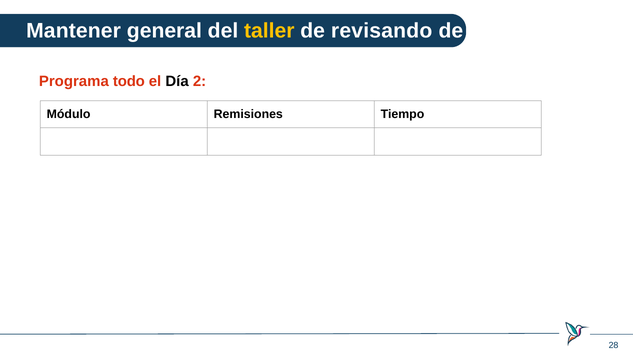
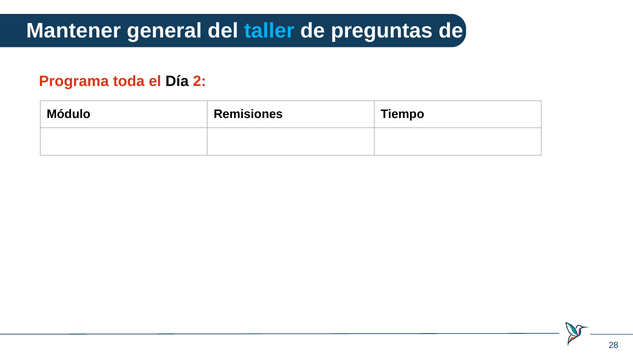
taller colour: yellow -> light blue
revisando: revisando -> preguntas
todo: todo -> toda
